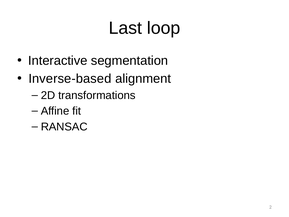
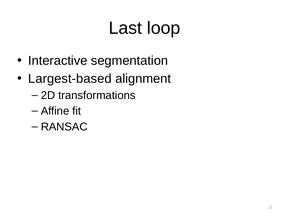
Inverse-based: Inverse-based -> Largest-based
